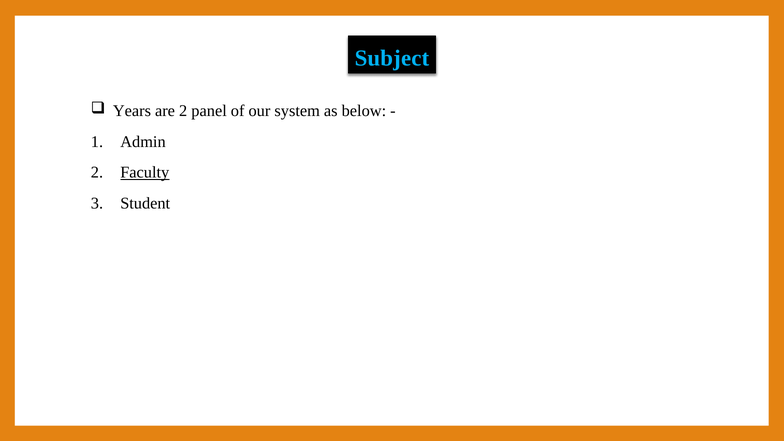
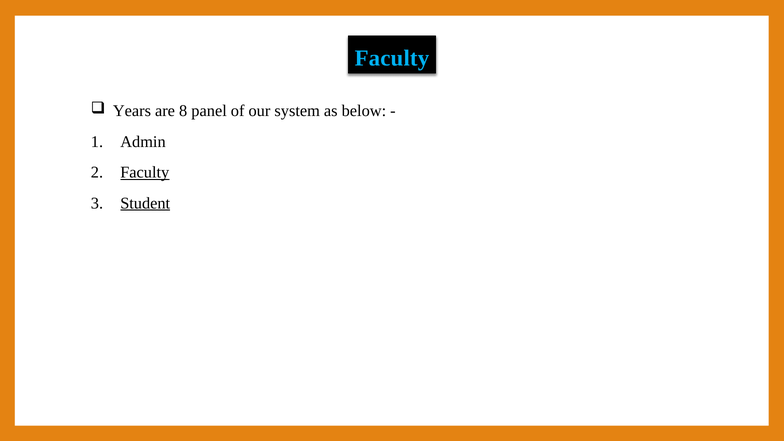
Subject at (392, 58): Subject -> Faculty
are 2: 2 -> 8
Student underline: none -> present
